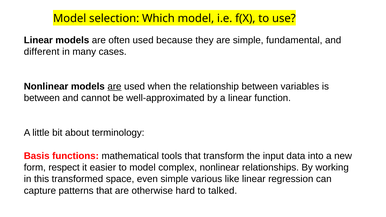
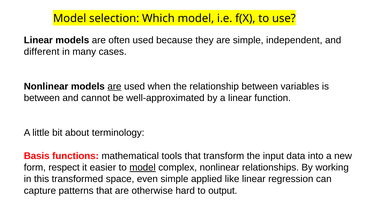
fundamental: fundamental -> independent
model at (143, 168) underline: none -> present
various: various -> applied
talked: talked -> output
